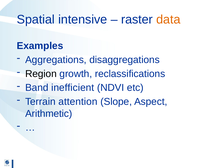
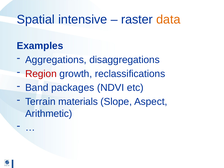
Region colour: black -> red
inefficient: inefficient -> packages
attention: attention -> materials
